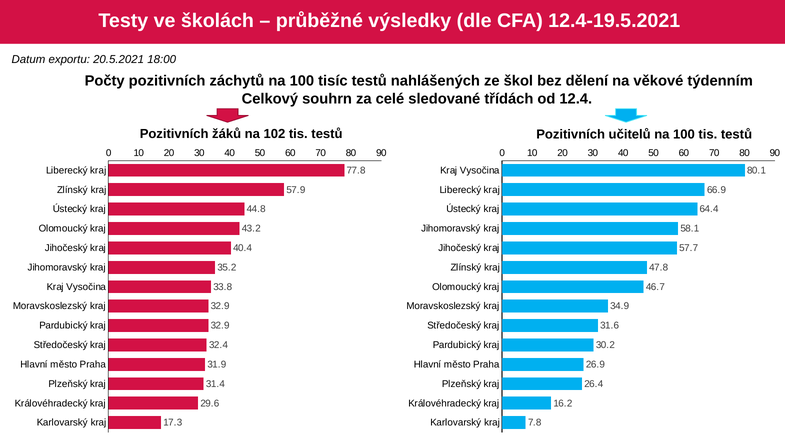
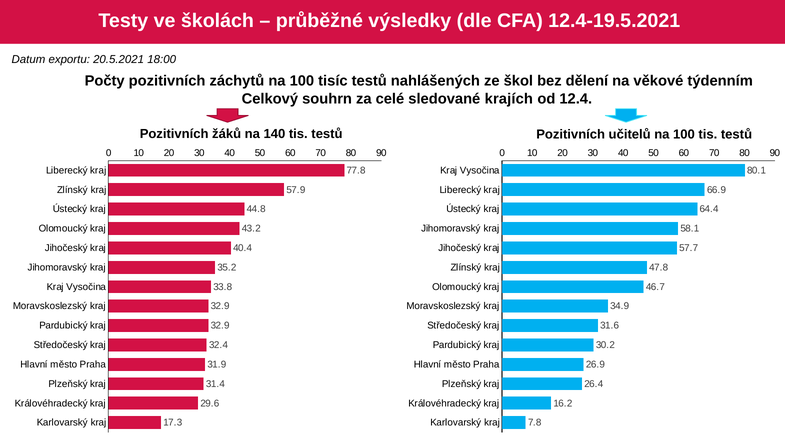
třídách: třídách -> krajích
102: 102 -> 140
